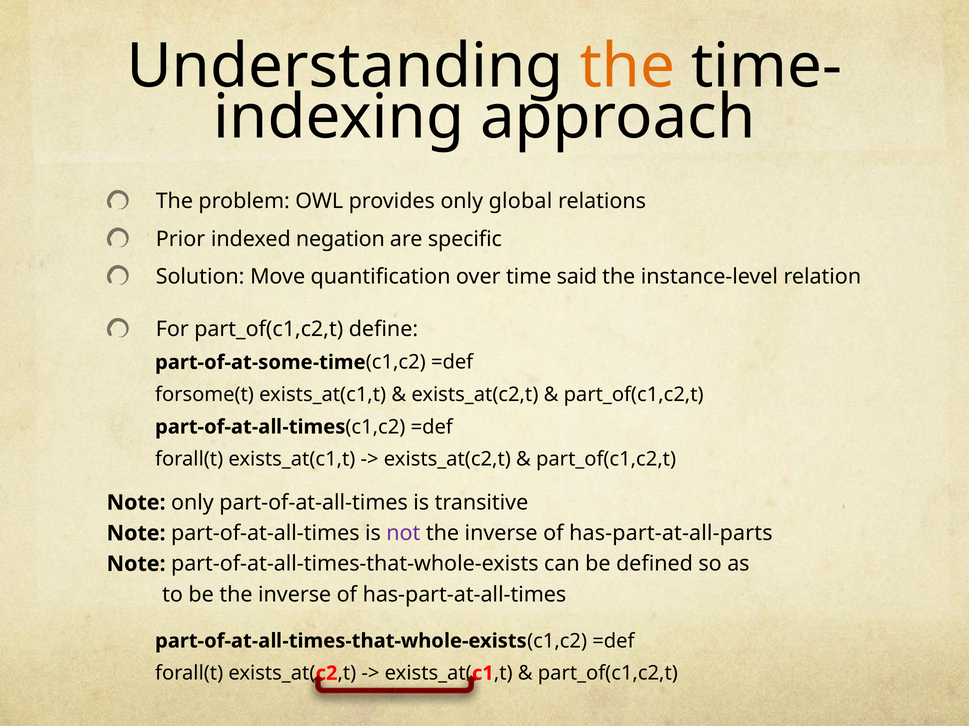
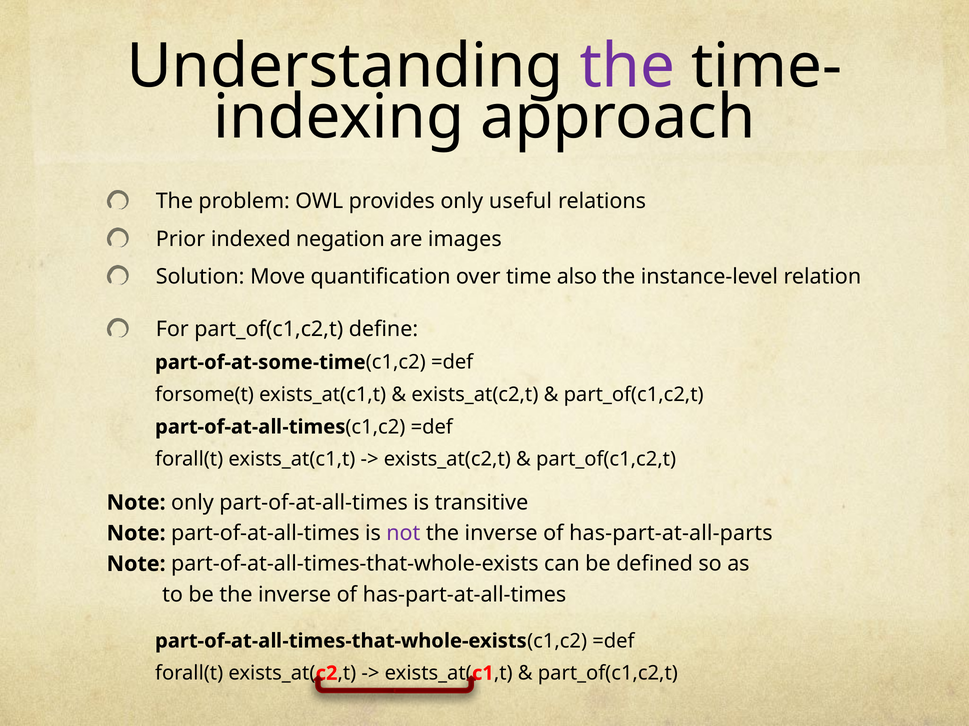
the at (627, 66) colour: orange -> purple
global: global -> useful
specific: specific -> images
said: said -> also
